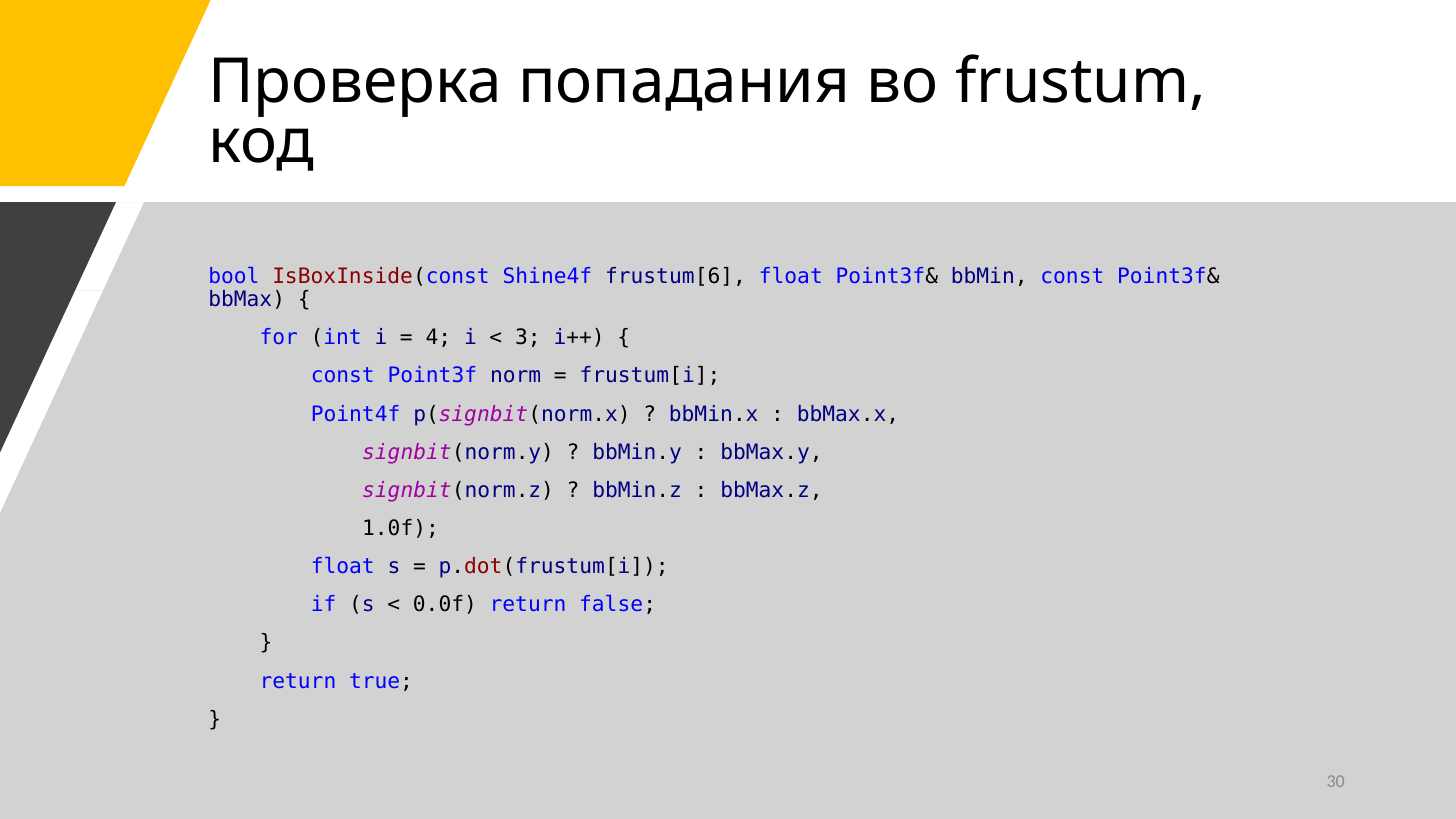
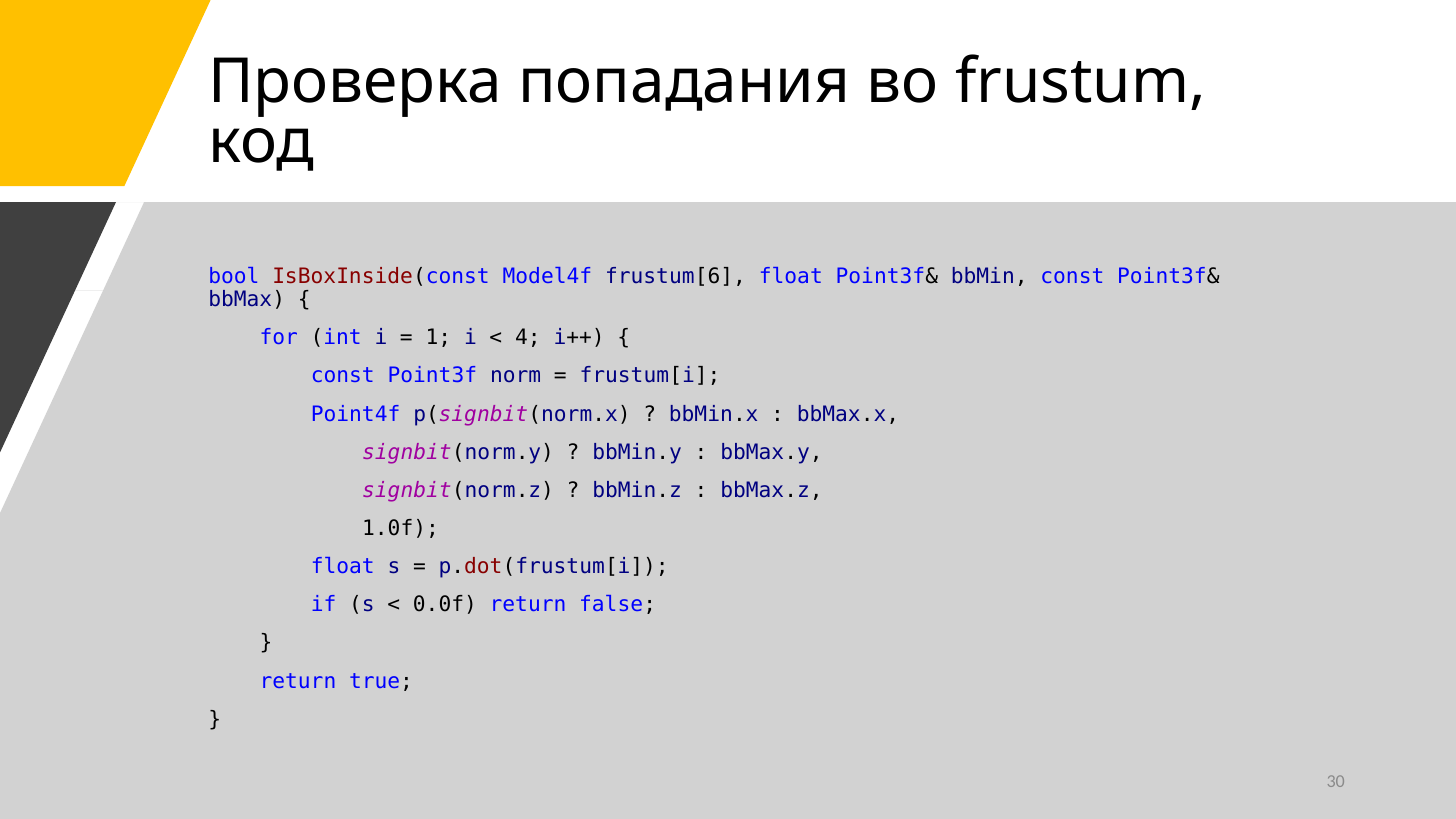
Shine4f: Shine4f -> Model4f
4: 4 -> 1
3: 3 -> 4
